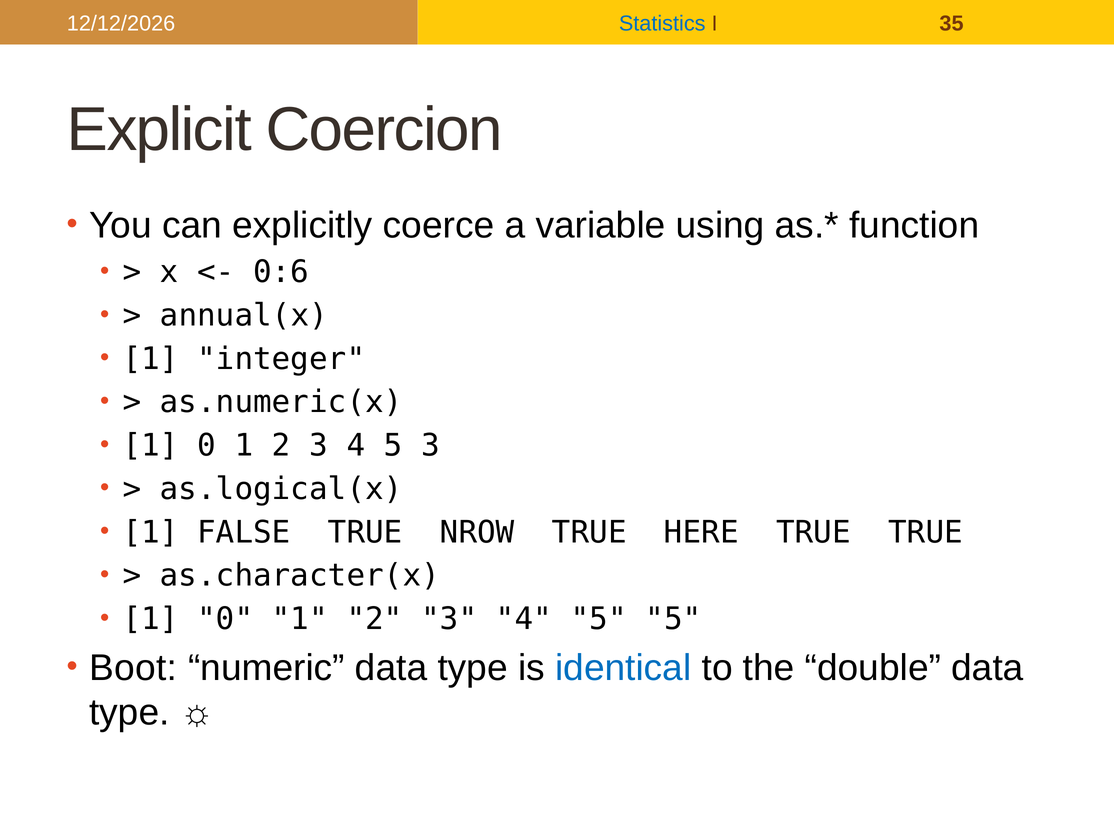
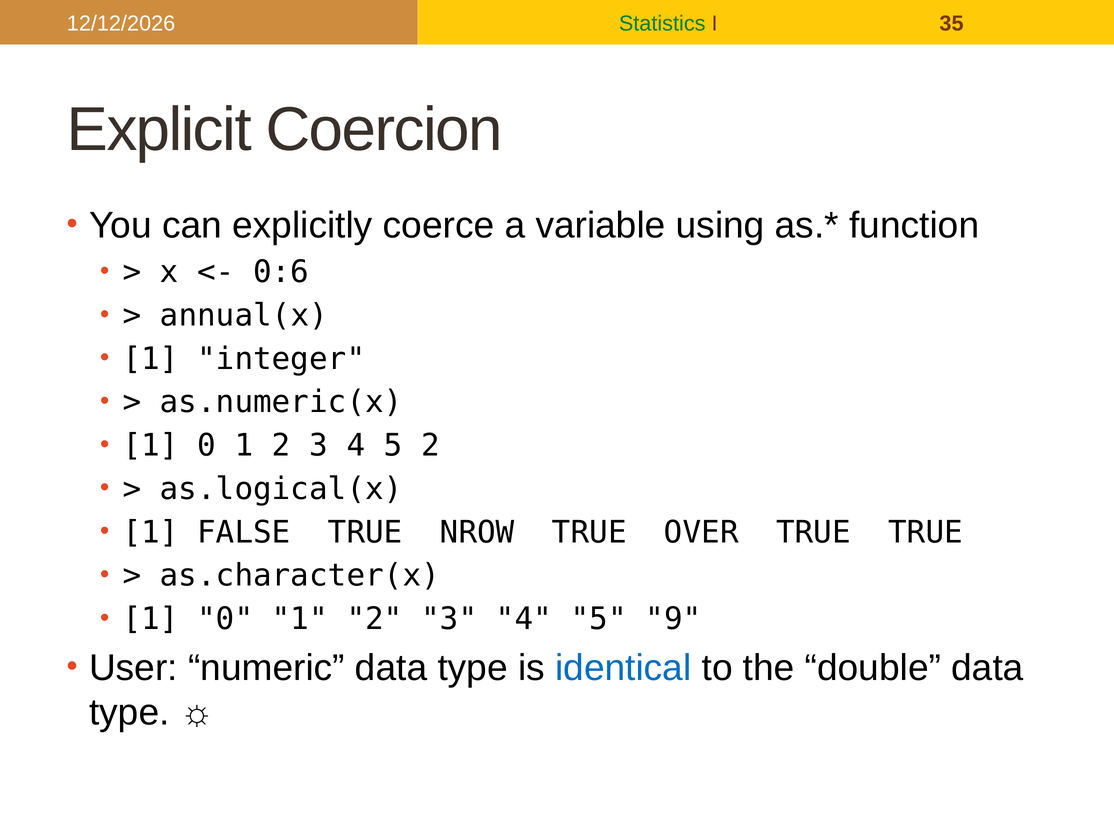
Statistics colour: blue -> green
5 3: 3 -> 2
HERE: HERE -> OVER
5 5: 5 -> 9
Boot: Boot -> User
